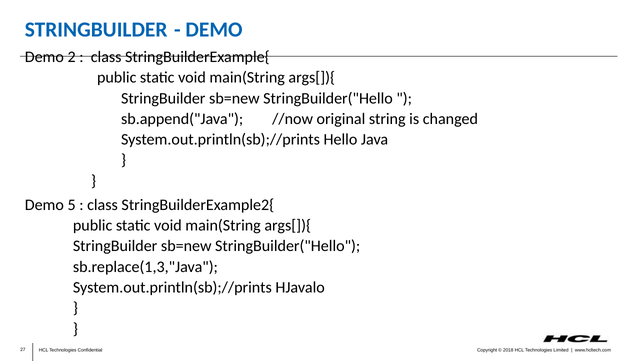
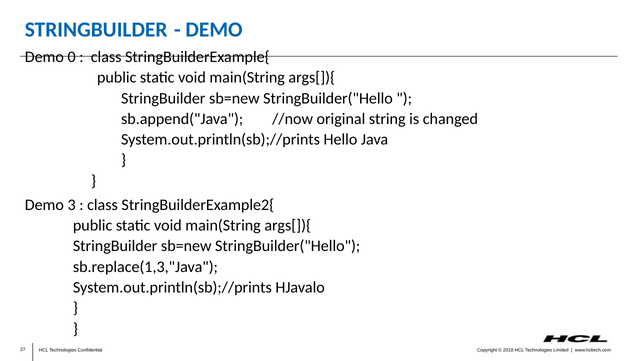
2: 2 -> 0
5: 5 -> 3
